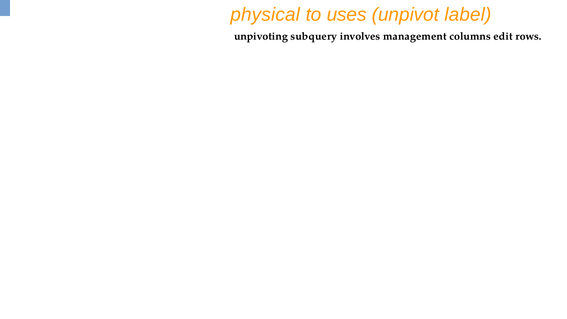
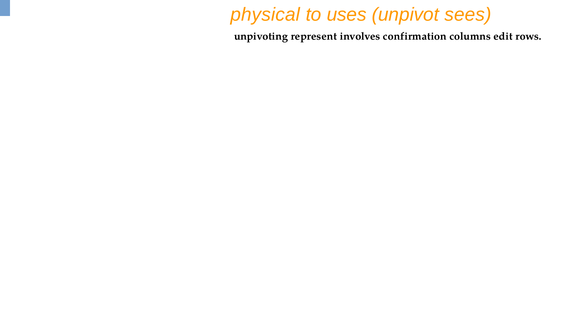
label: label -> sees
subquery: subquery -> represent
management: management -> confirmation
